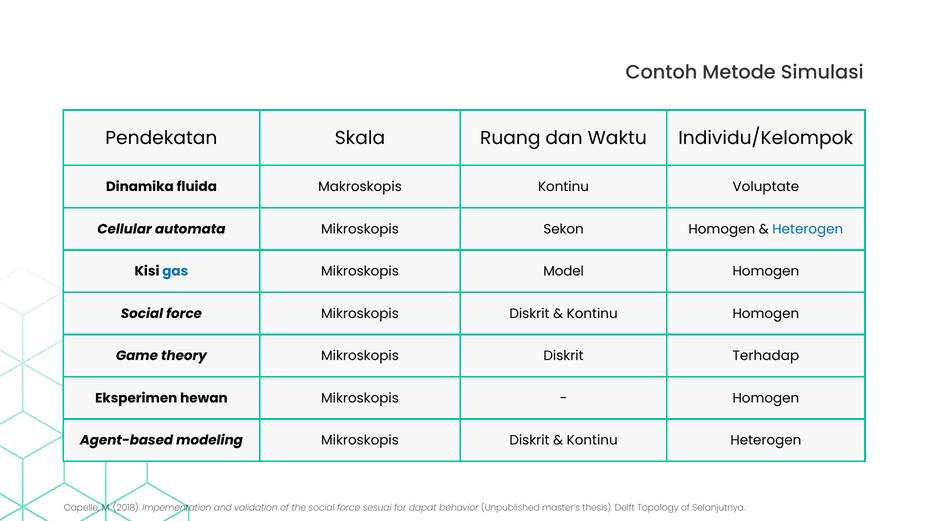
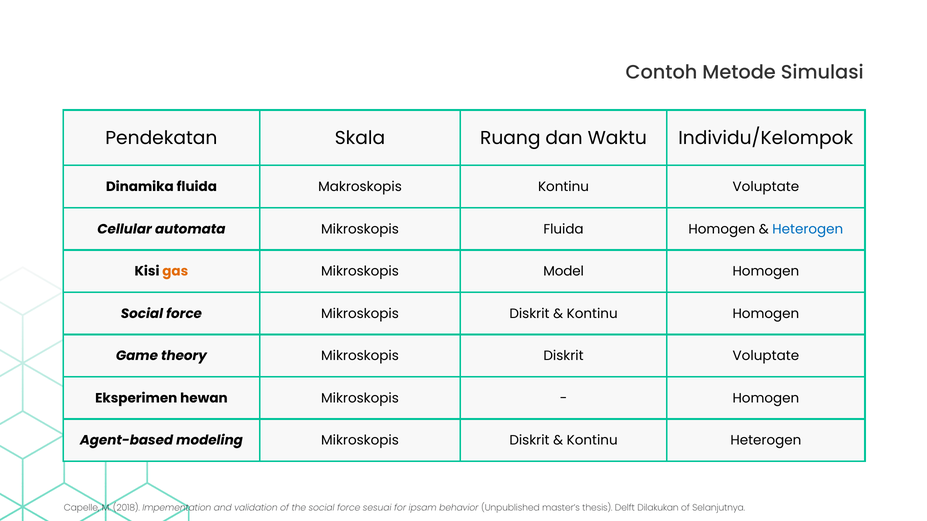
Mikroskopis Sekon: Sekon -> Fluida
gas colour: blue -> orange
Diskrit Terhadap: Terhadap -> Voluptate
dapat: dapat -> ipsam
Topology: Topology -> Dilakukan
